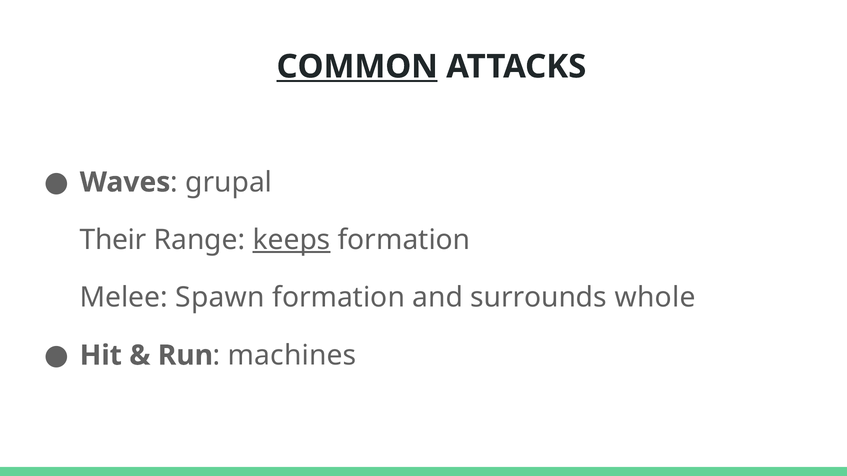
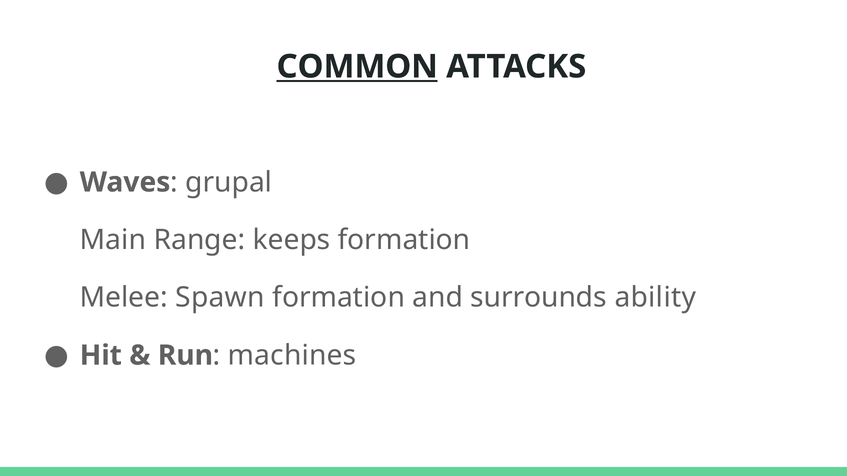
Their: Their -> Main
keeps underline: present -> none
whole: whole -> ability
